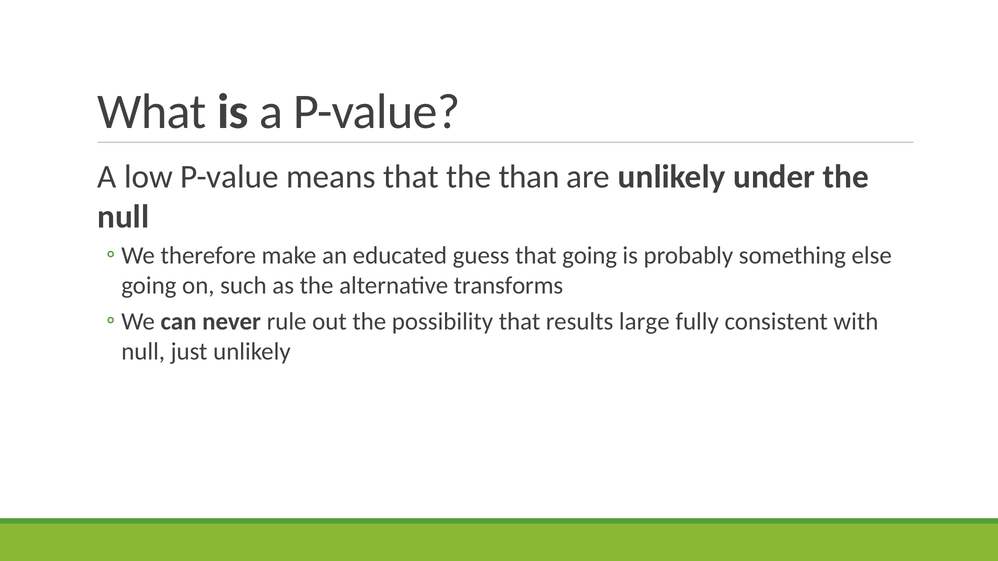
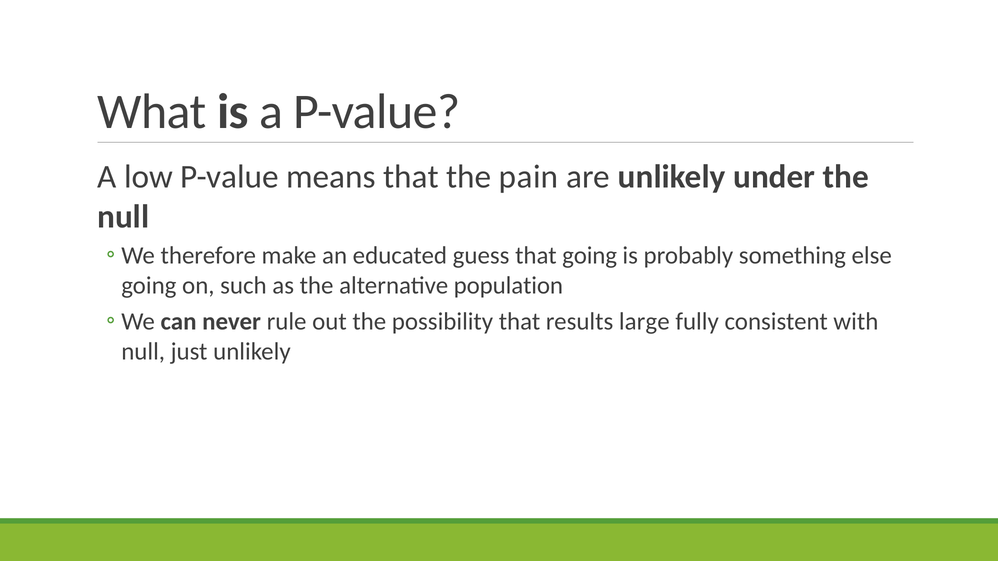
than: than -> pain
transforms: transforms -> population
